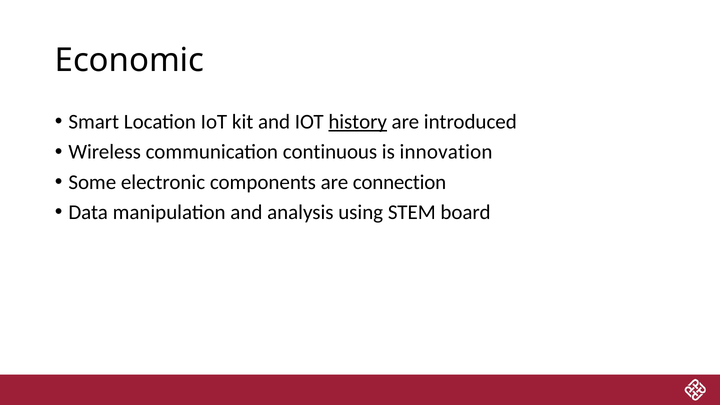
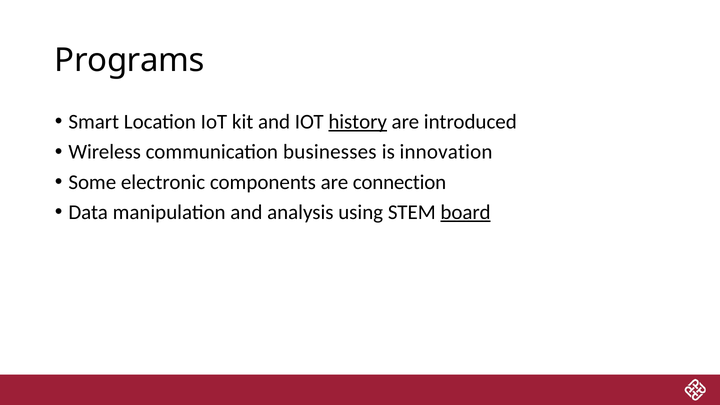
Economic: Economic -> Programs
continuous: continuous -> businesses
board underline: none -> present
